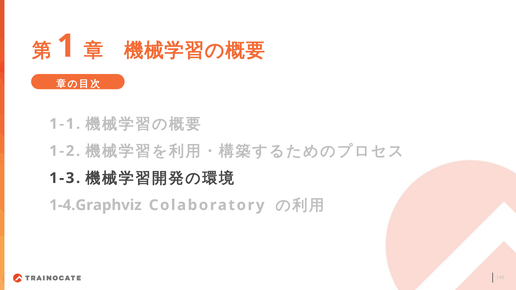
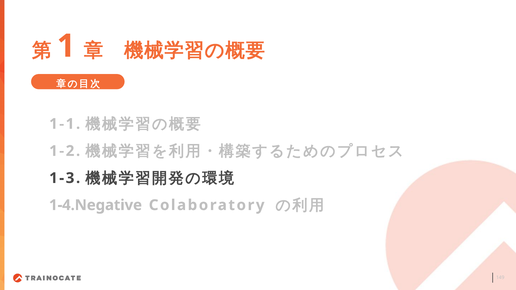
1-4.Graphviz: 1-4.Graphviz -> 1-4.Negative
